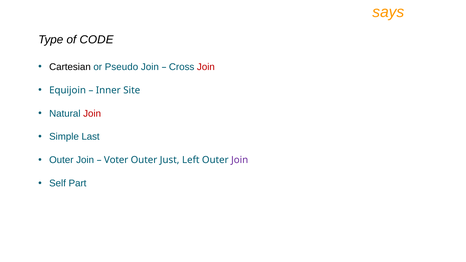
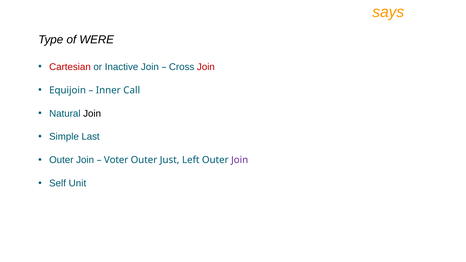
CODE: CODE -> WERE
Cartesian colour: black -> red
Pseudo: Pseudo -> Inactive
Site: Site -> Call
Join at (92, 114) colour: red -> black
Part: Part -> Unit
